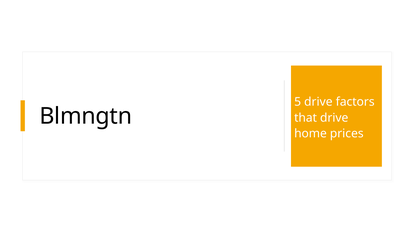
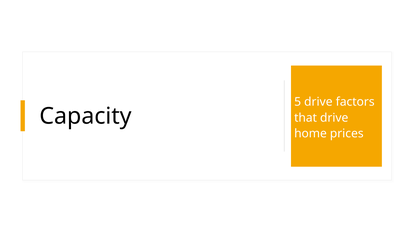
Blmngtn: Blmngtn -> Capacity
